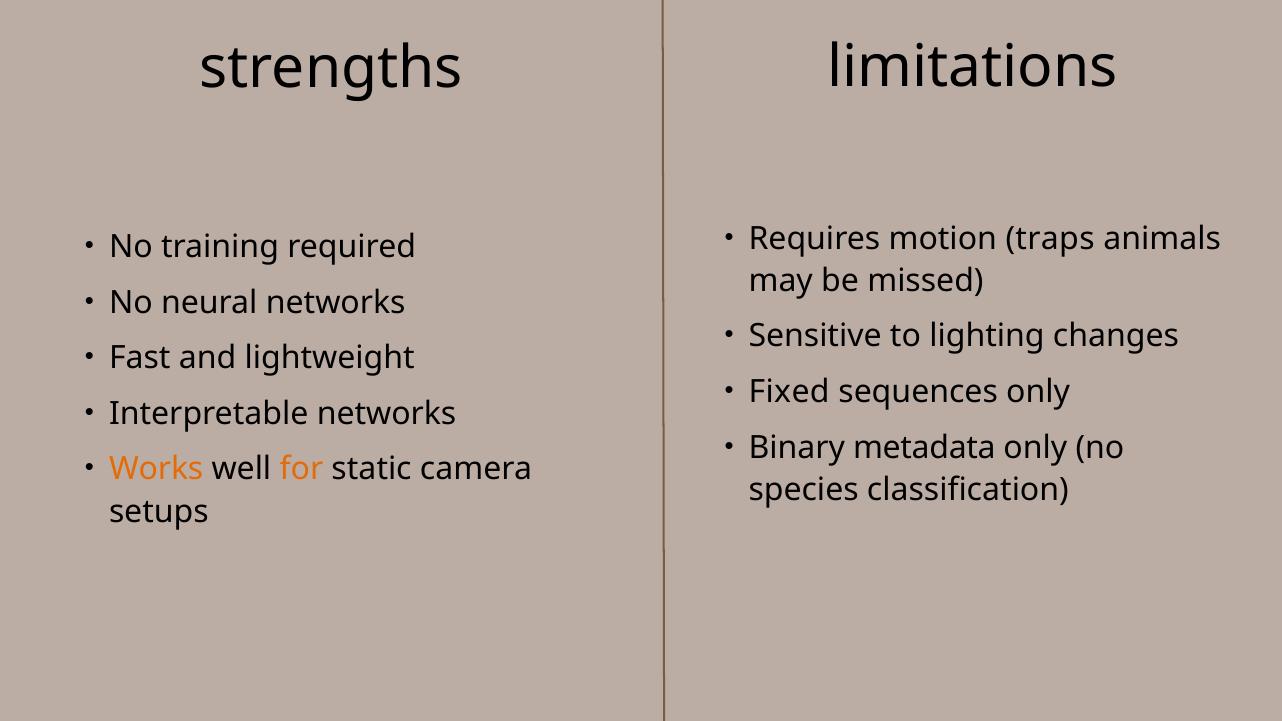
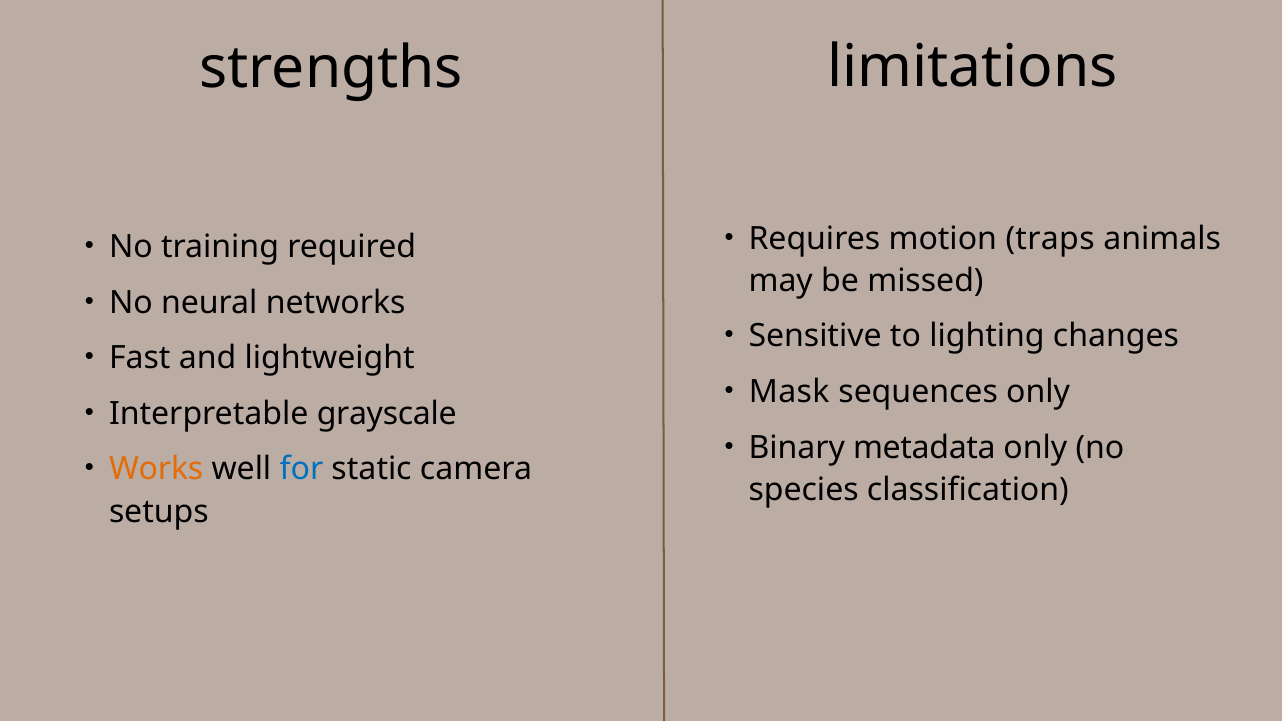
Fixed: Fixed -> Mask
Interpretable networks: networks -> grayscale
for colour: orange -> blue
